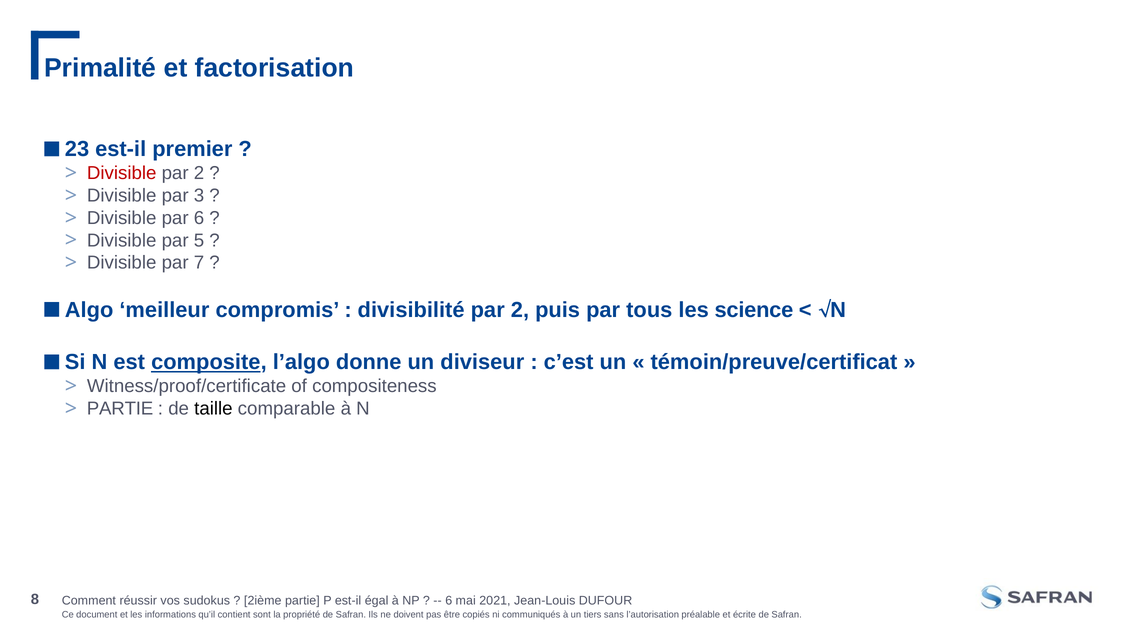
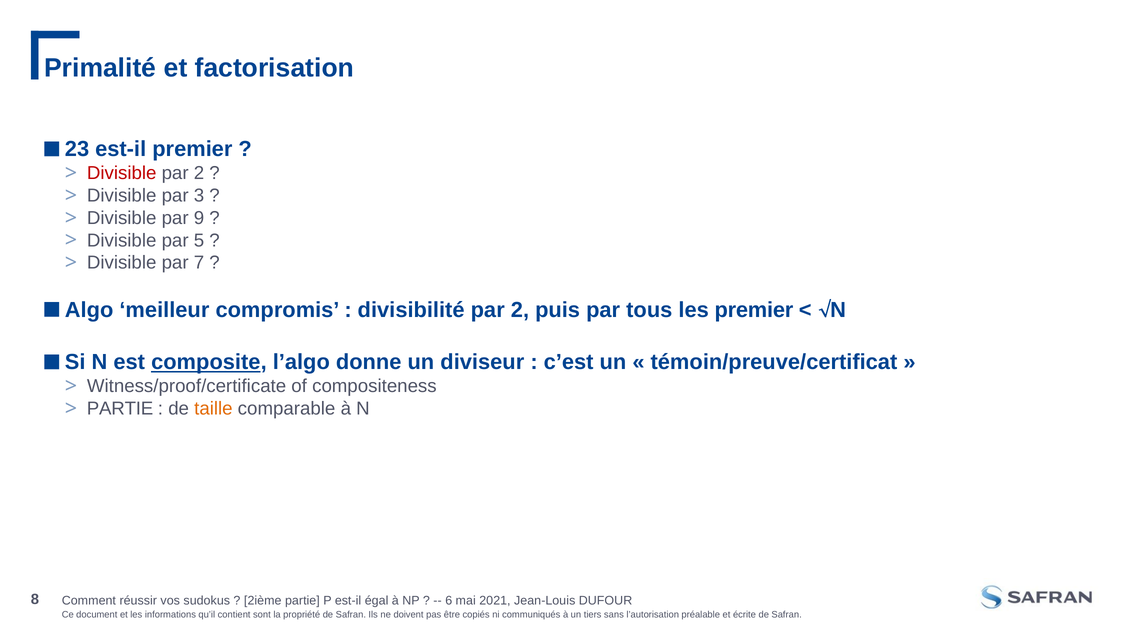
par 6: 6 -> 9
les science: science -> premier
taille colour: black -> orange
